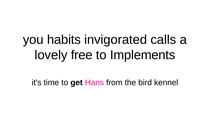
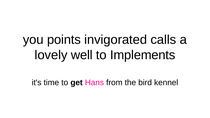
habits: habits -> points
free: free -> well
